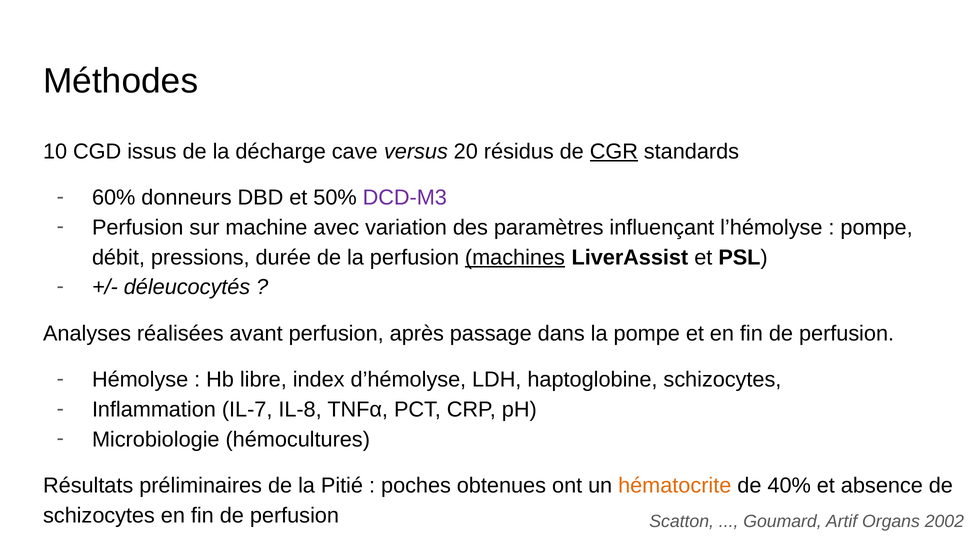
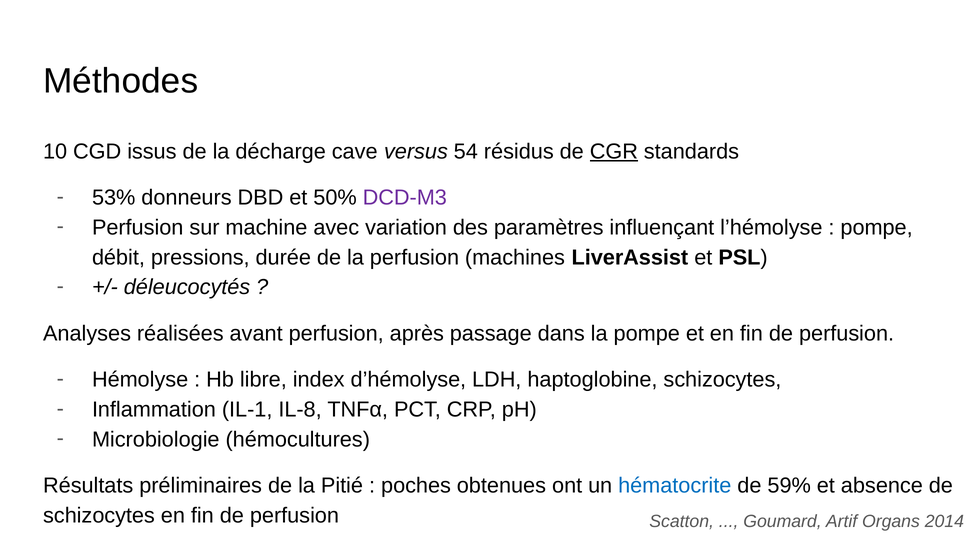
20: 20 -> 54
60%: 60% -> 53%
machines underline: present -> none
IL-7: IL-7 -> IL-1
hématocrite colour: orange -> blue
40%: 40% -> 59%
2002: 2002 -> 2014
